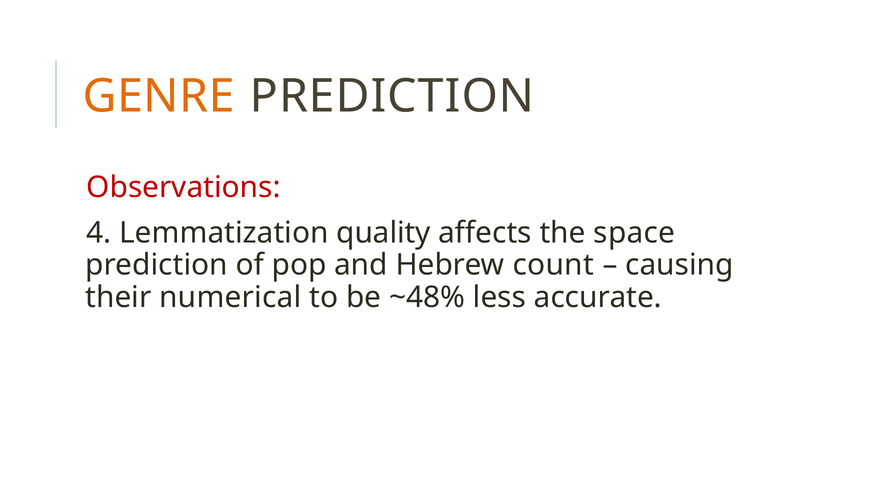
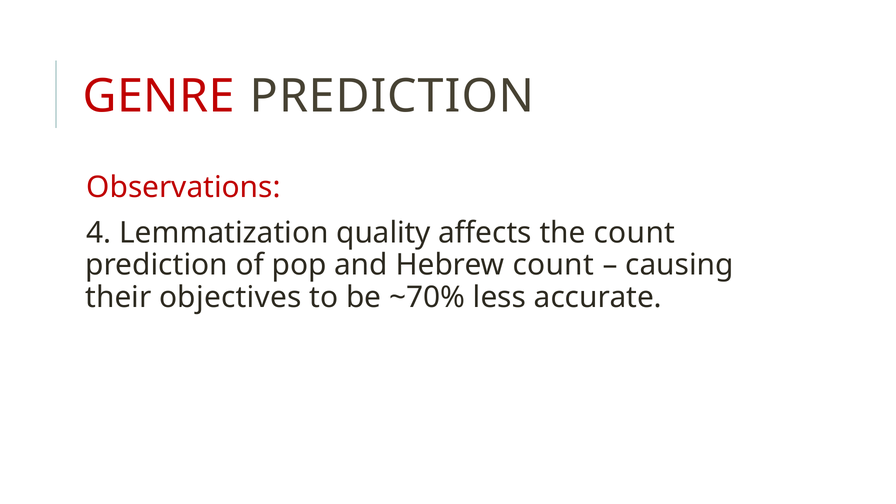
GENRE colour: orange -> red
the space: space -> count
numerical: numerical -> objectives
~48%: ~48% -> ~70%
